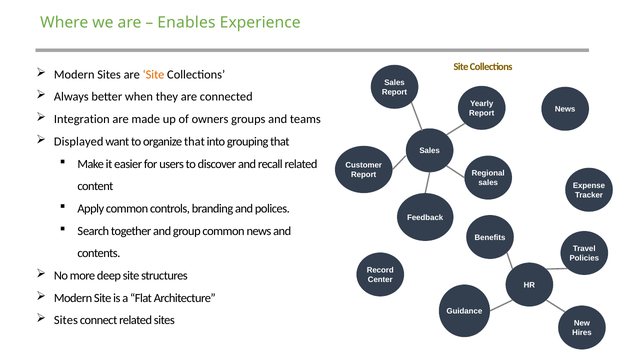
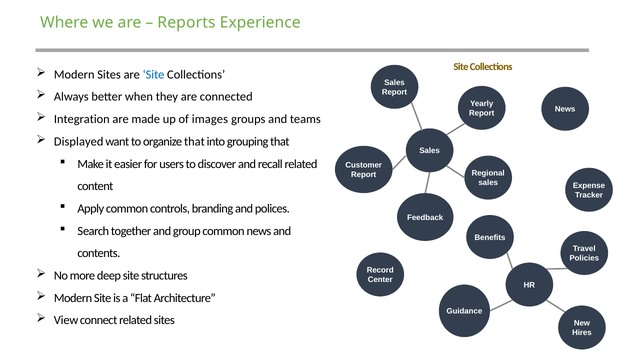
Enables: Enables -> Reports
Site at (154, 74) colour: orange -> blue
owners: owners -> images
Sites at (66, 320): Sites -> View
